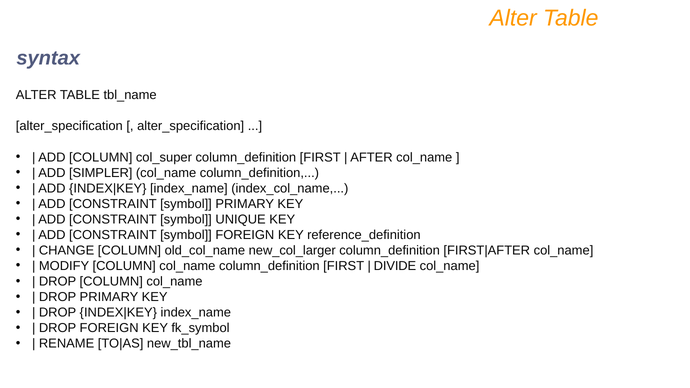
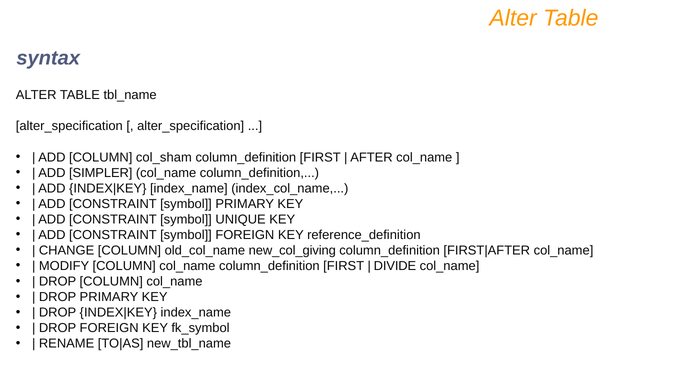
col_super: col_super -> col_sham
new_col_larger: new_col_larger -> new_col_giving
